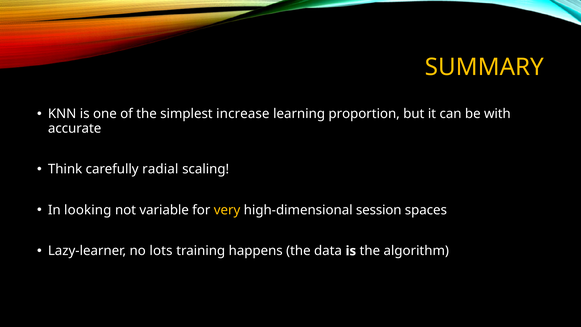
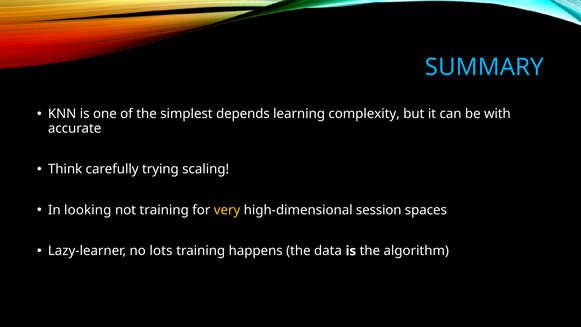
SUMMARY colour: yellow -> light blue
increase: increase -> depends
proportion: proportion -> complexity
radial: radial -> trying
not variable: variable -> training
